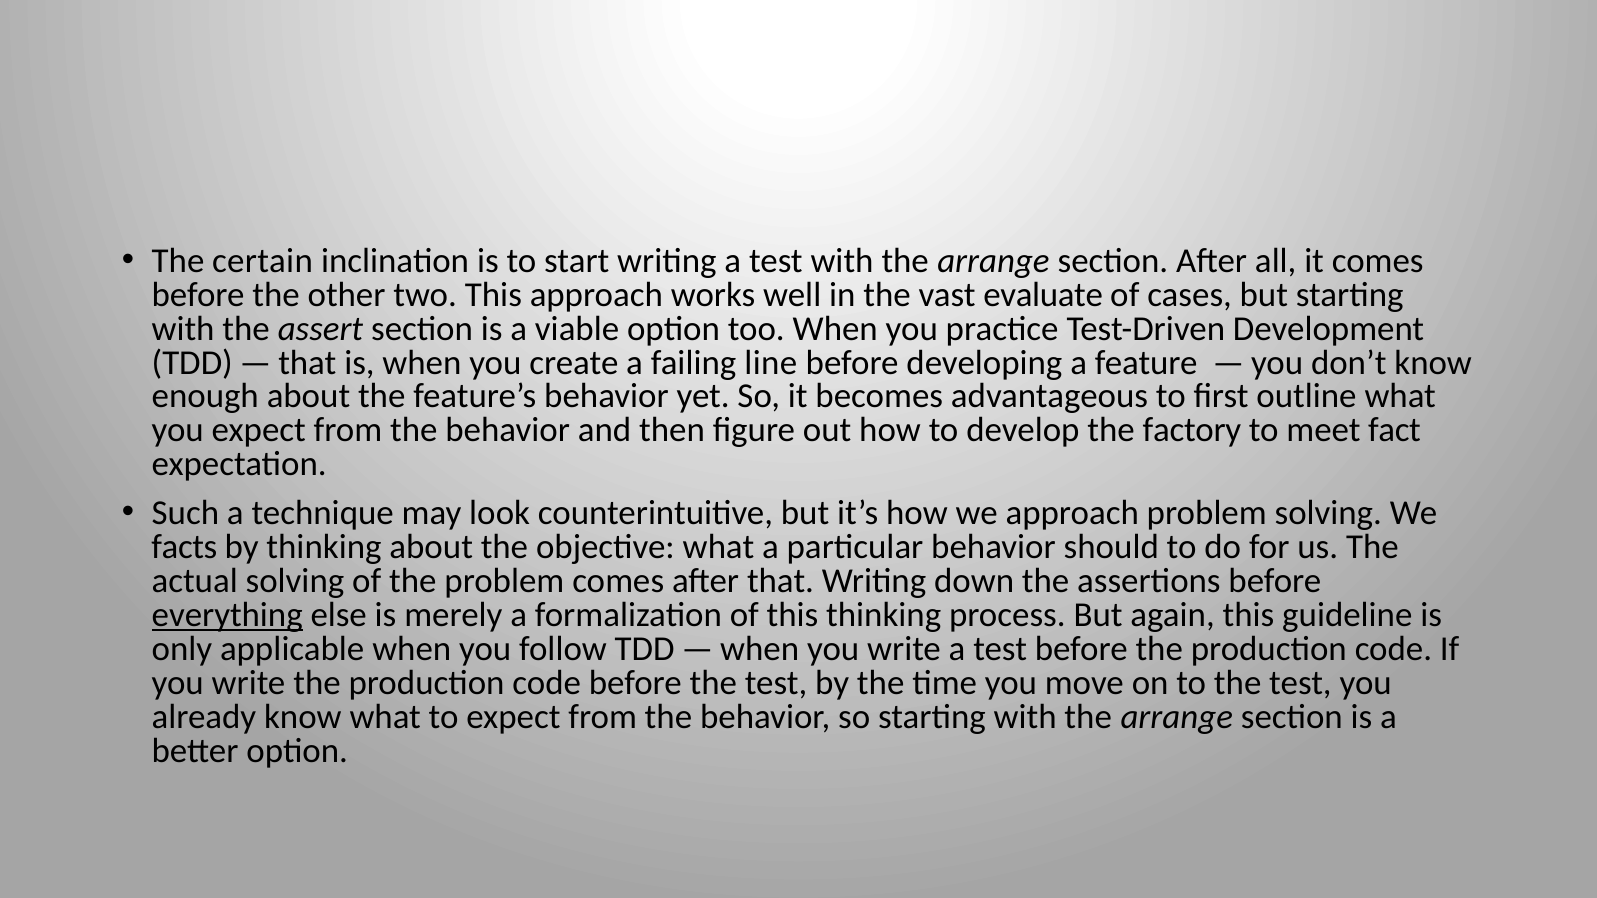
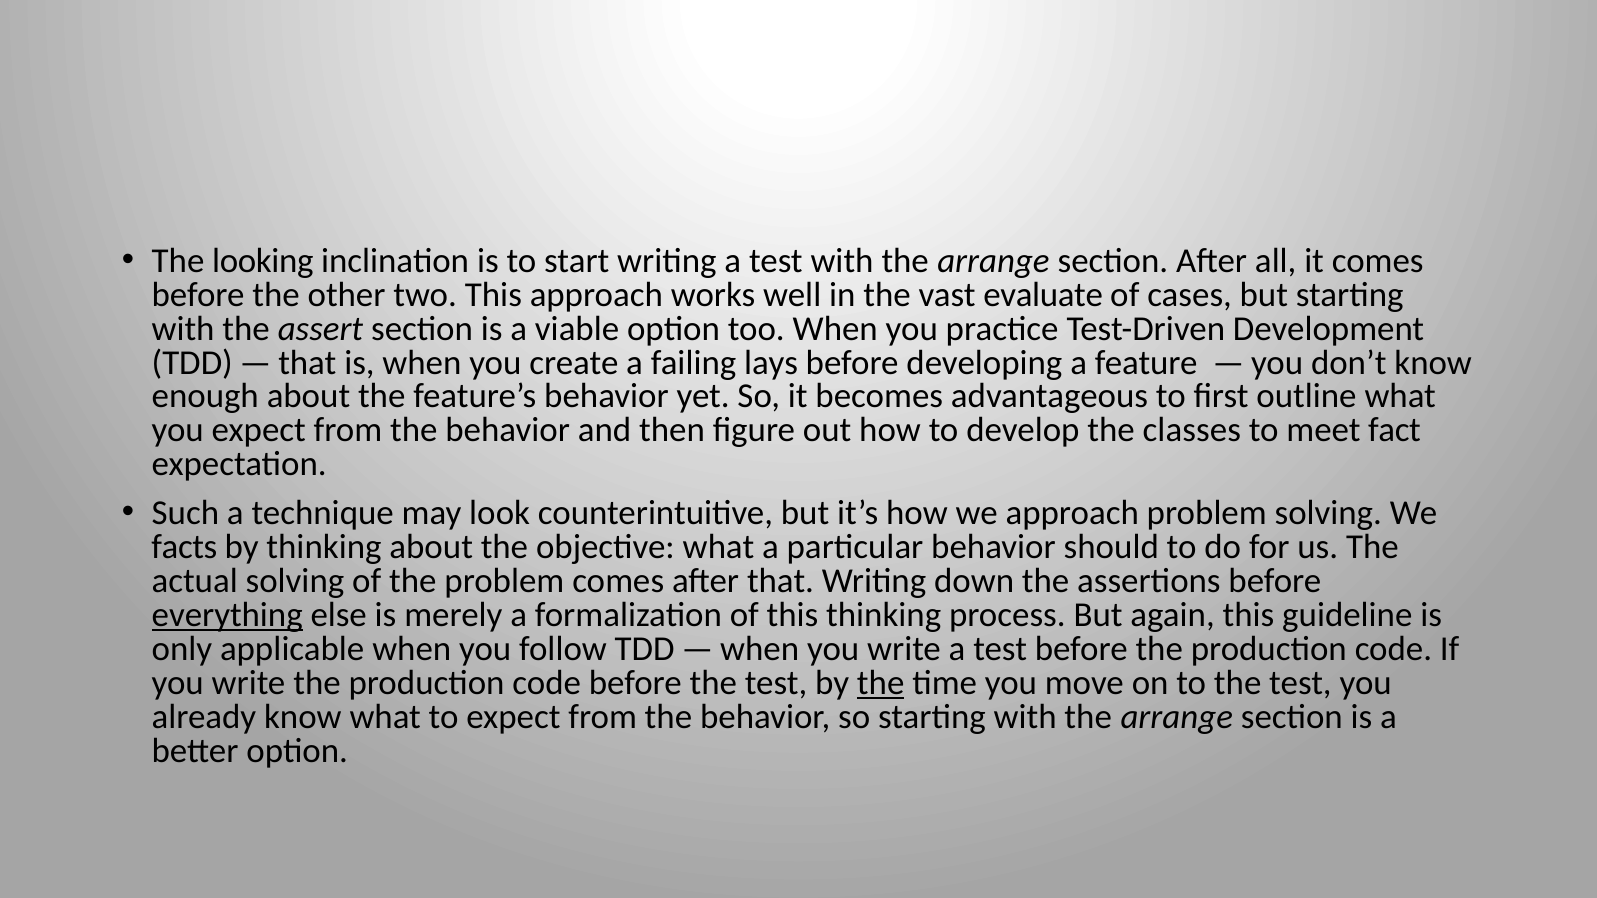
certain: certain -> looking
line: line -> lays
factory: factory -> classes
the at (881, 683) underline: none -> present
